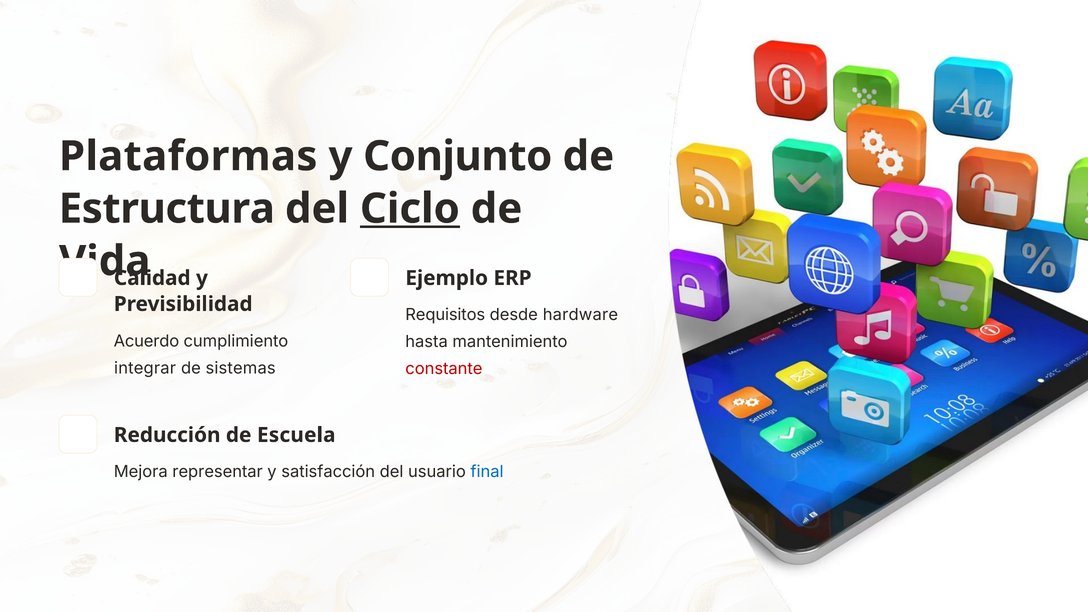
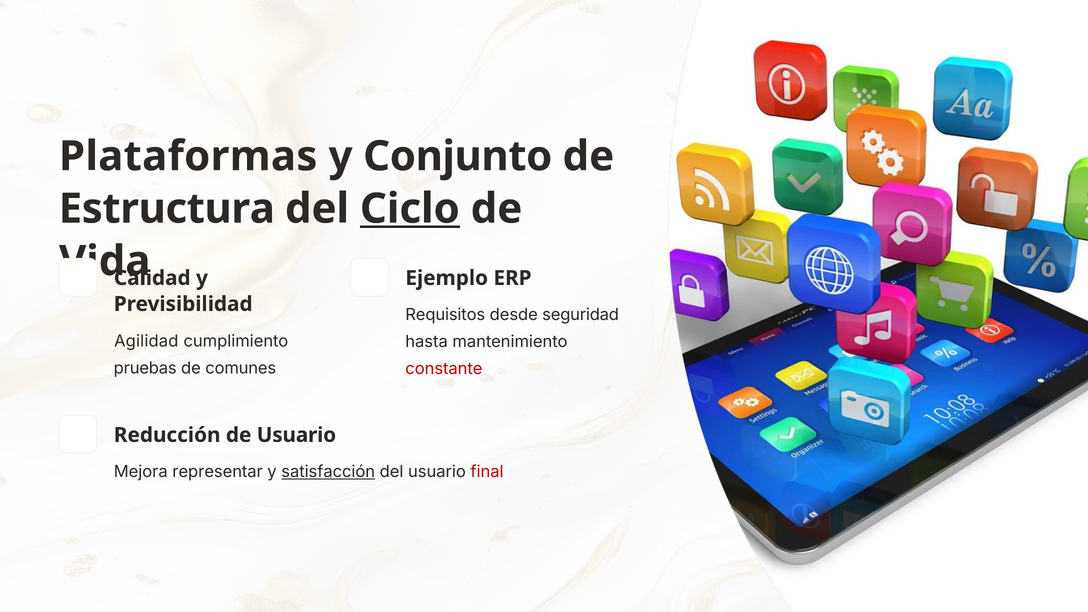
hardware: hardware -> seguridad
Acuerdo: Acuerdo -> Agilidad
integrar: integrar -> pruebas
sistemas: sistemas -> comunes
de Escuela: Escuela -> Usuario
satisfacción underline: none -> present
final colour: blue -> red
